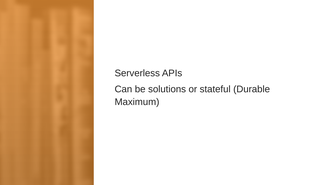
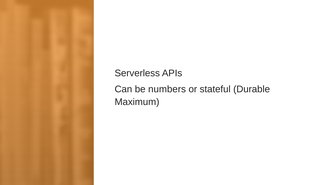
solutions: solutions -> numbers
